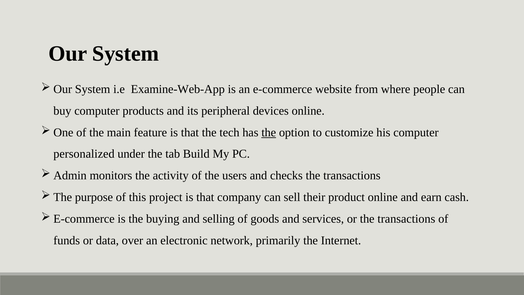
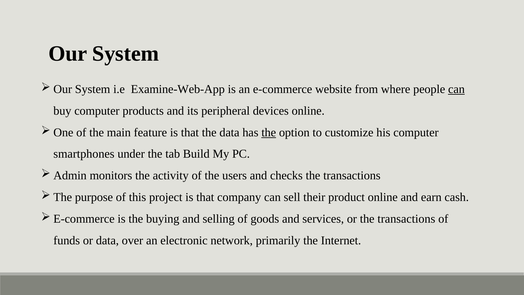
can at (456, 89) underline: none -> present
the tech: tech -> data
personalized: personalized -> smartphones
